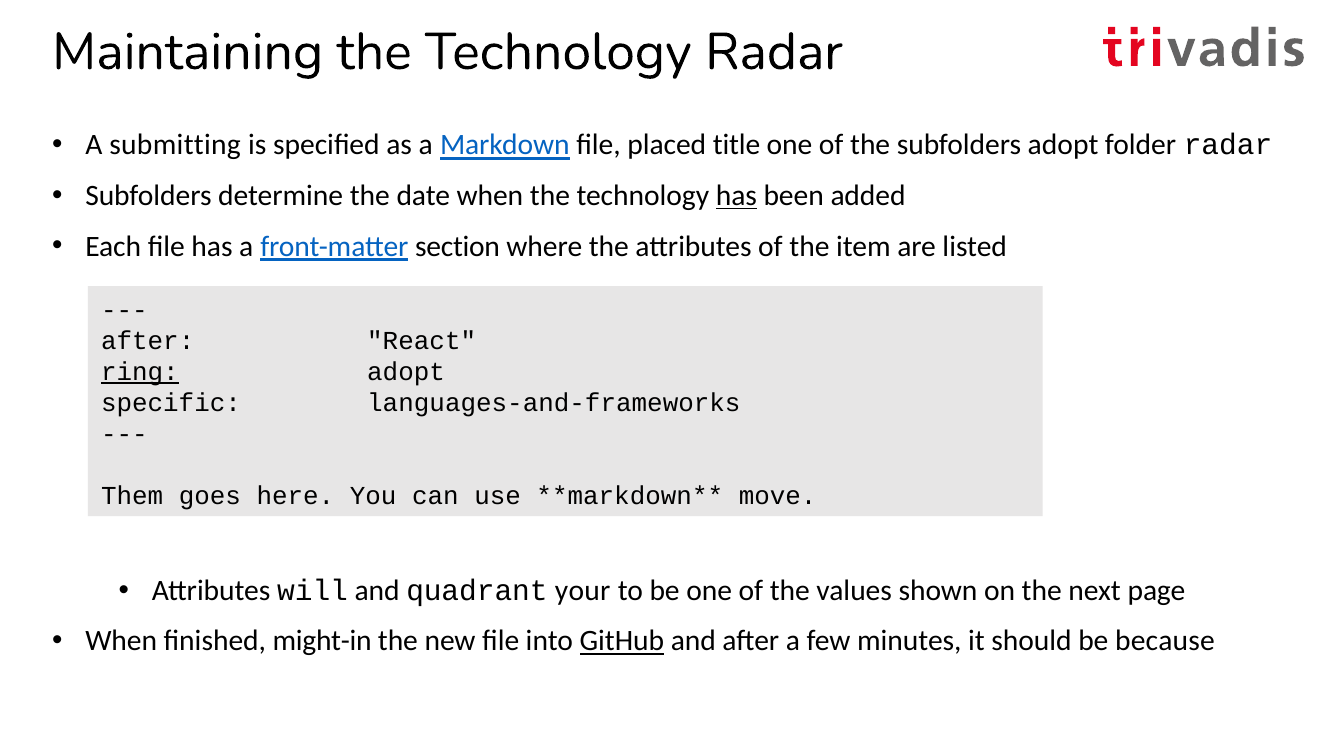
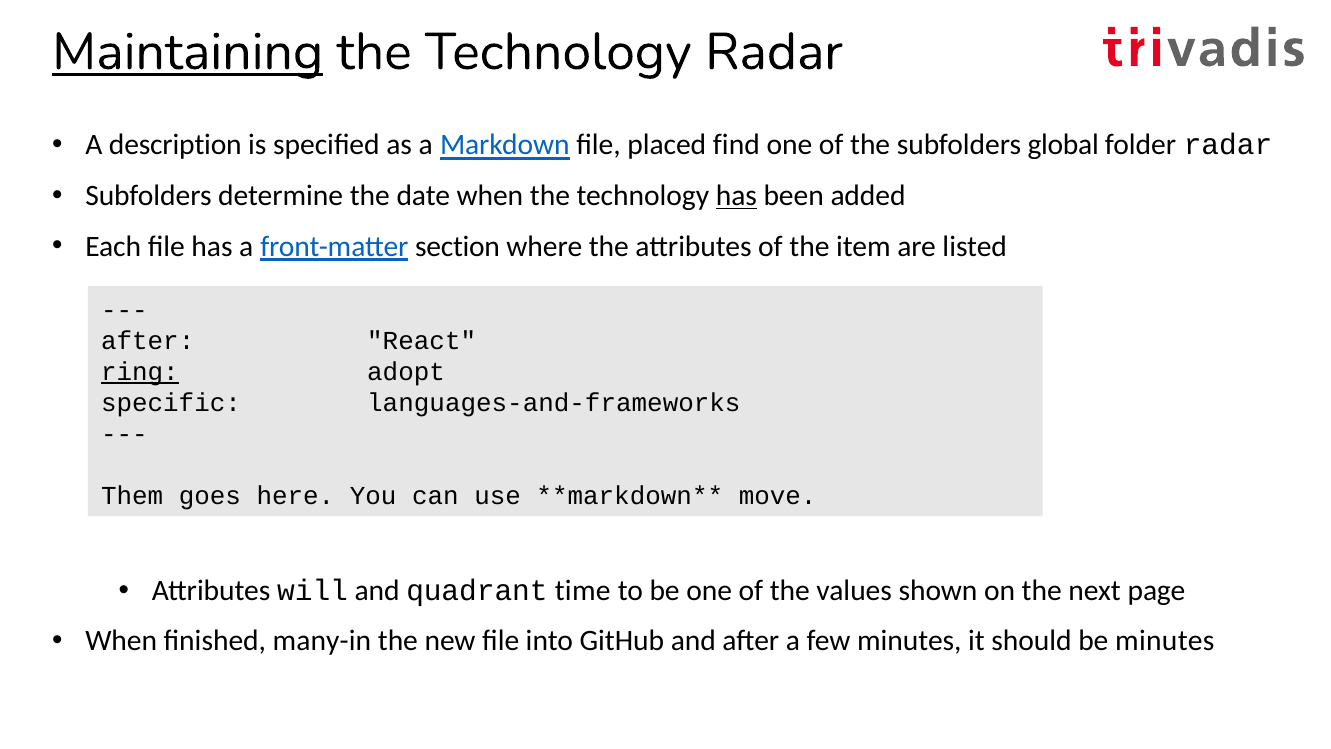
Maintaining underline: none -> present
submitting: submitting -> description
title: title -> find
subfolders adopt: adopt -> global
your: your -> time
might-in: might-in -> many-in
GitHub underline: present -> none
be because: because -> minutes
